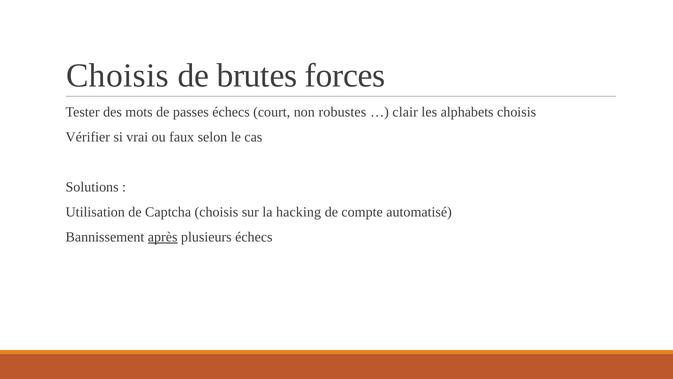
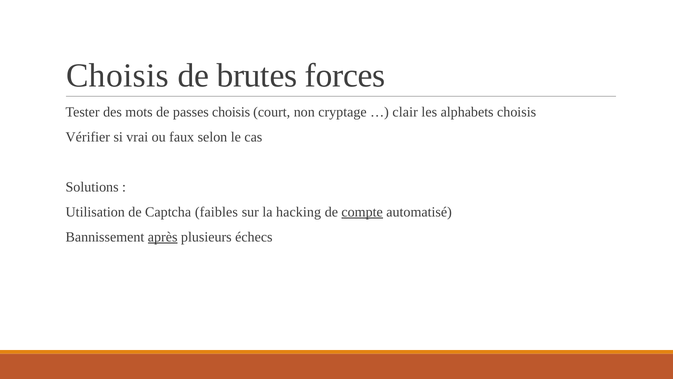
passes échecs: échecs -> choisis
robustes: robustes -> cryptage
Captcha choisis: choisis -> faibles
compte underline: none -> present
